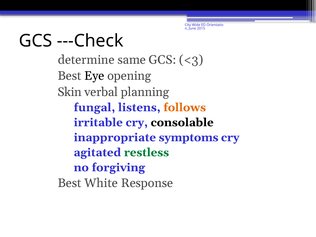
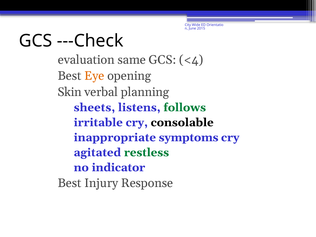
determine: determine -> evaluation
<3: <3 -> <4
Eye colour: black -> orange
fungal: fungal -> sheets
follows colour: orange -> green
forgiving: forgiving -> indicator
White: White -> Injury
